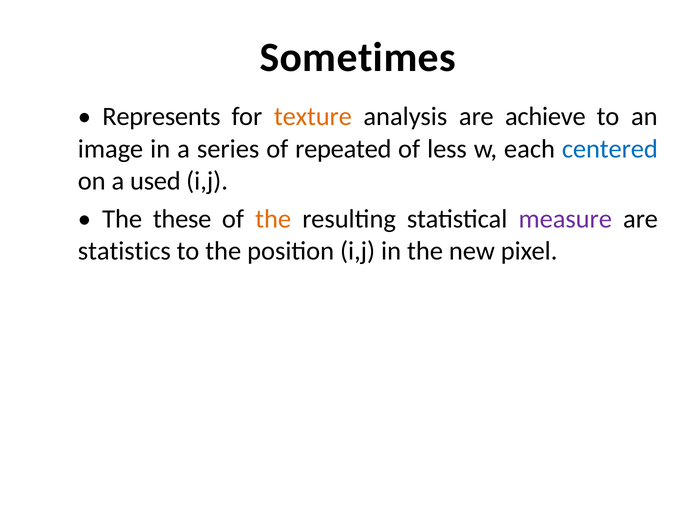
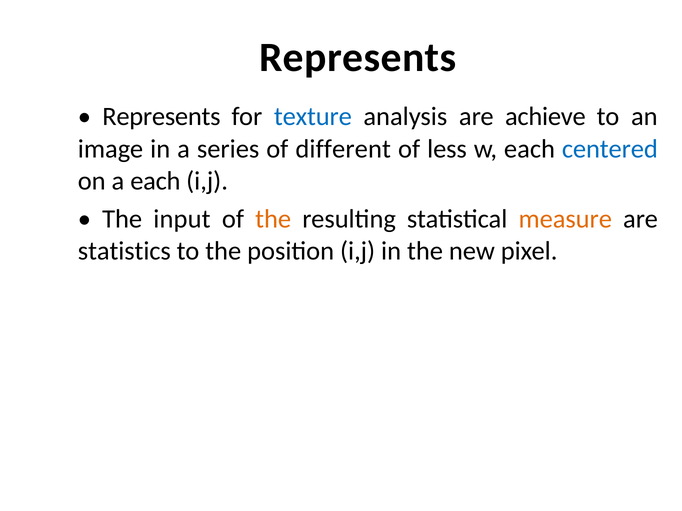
Sometimes at (358, 58): Sometimes -> Represents
texture colour: orange -> blue
repeated: repeated -> different
a used: used -> each
these: these -> input
measure colour: purple -> orange
